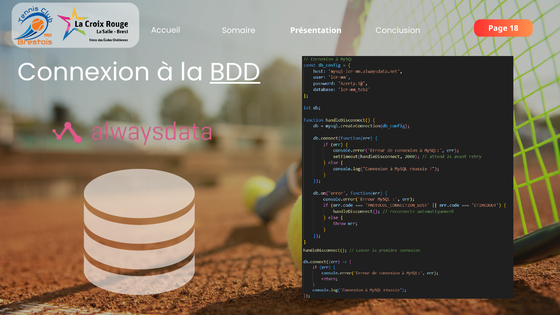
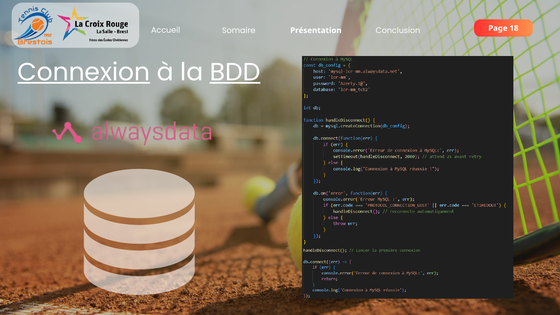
Connexion underline: none -> present
